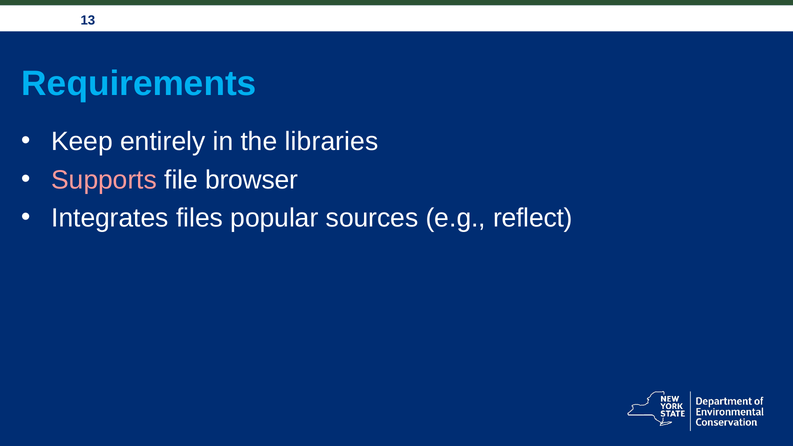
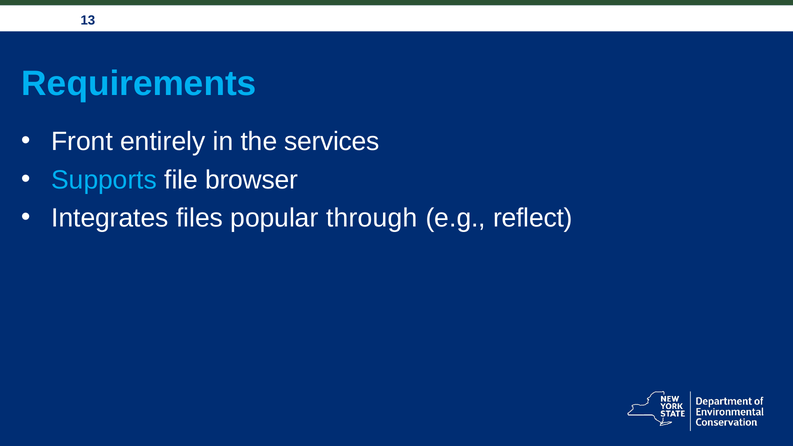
Keep: Keep -> Front
libraries: libraries -> services
Supports colour: pink -> light blue
sources: sources -> through
